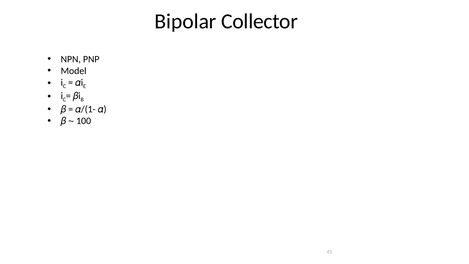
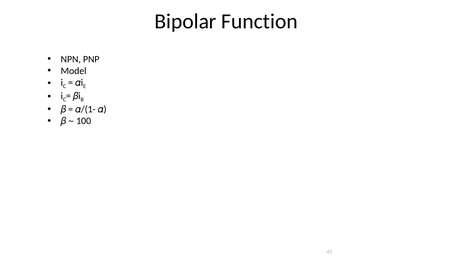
Collector: Collector -> Function
